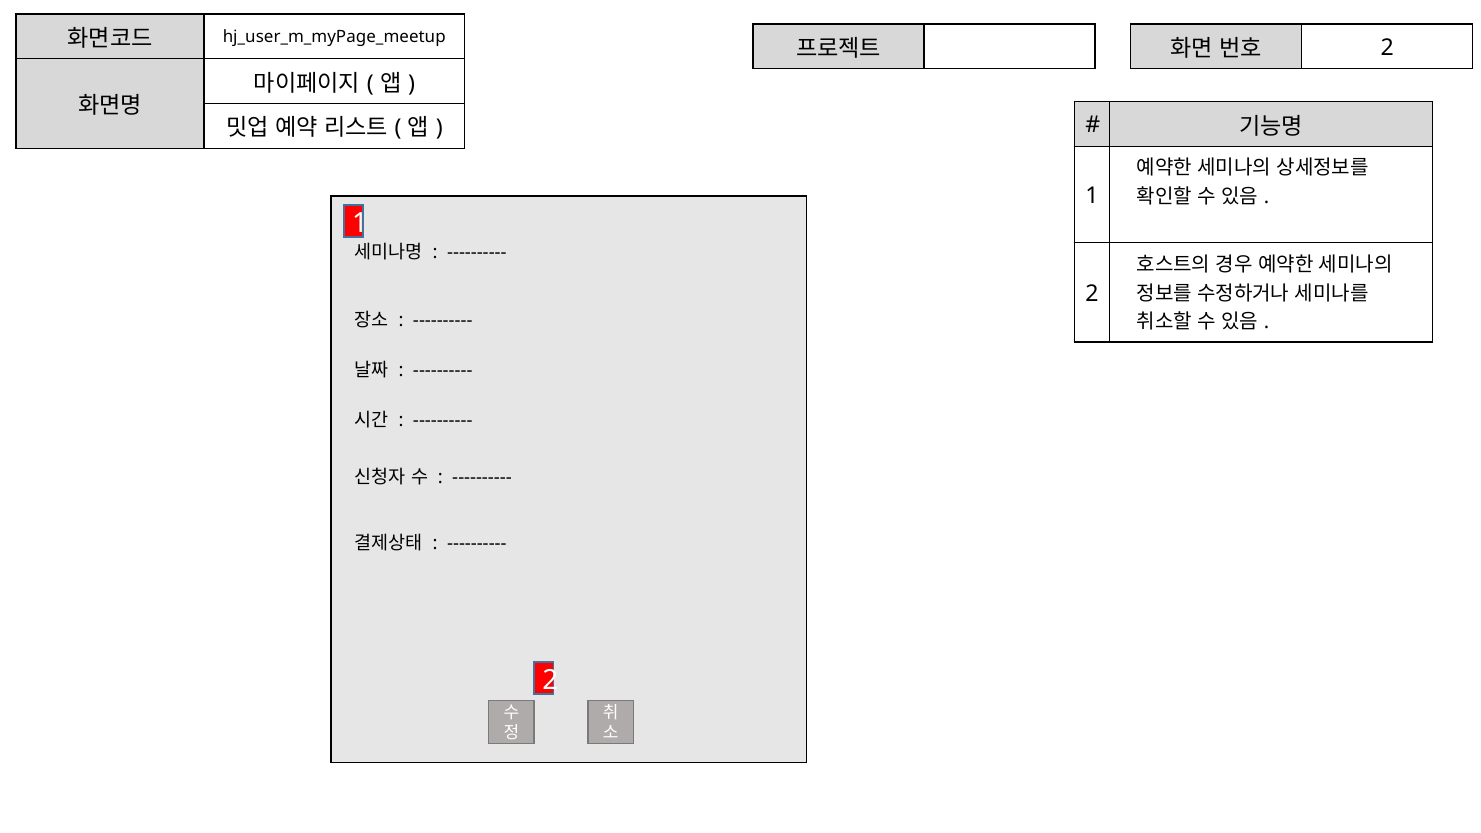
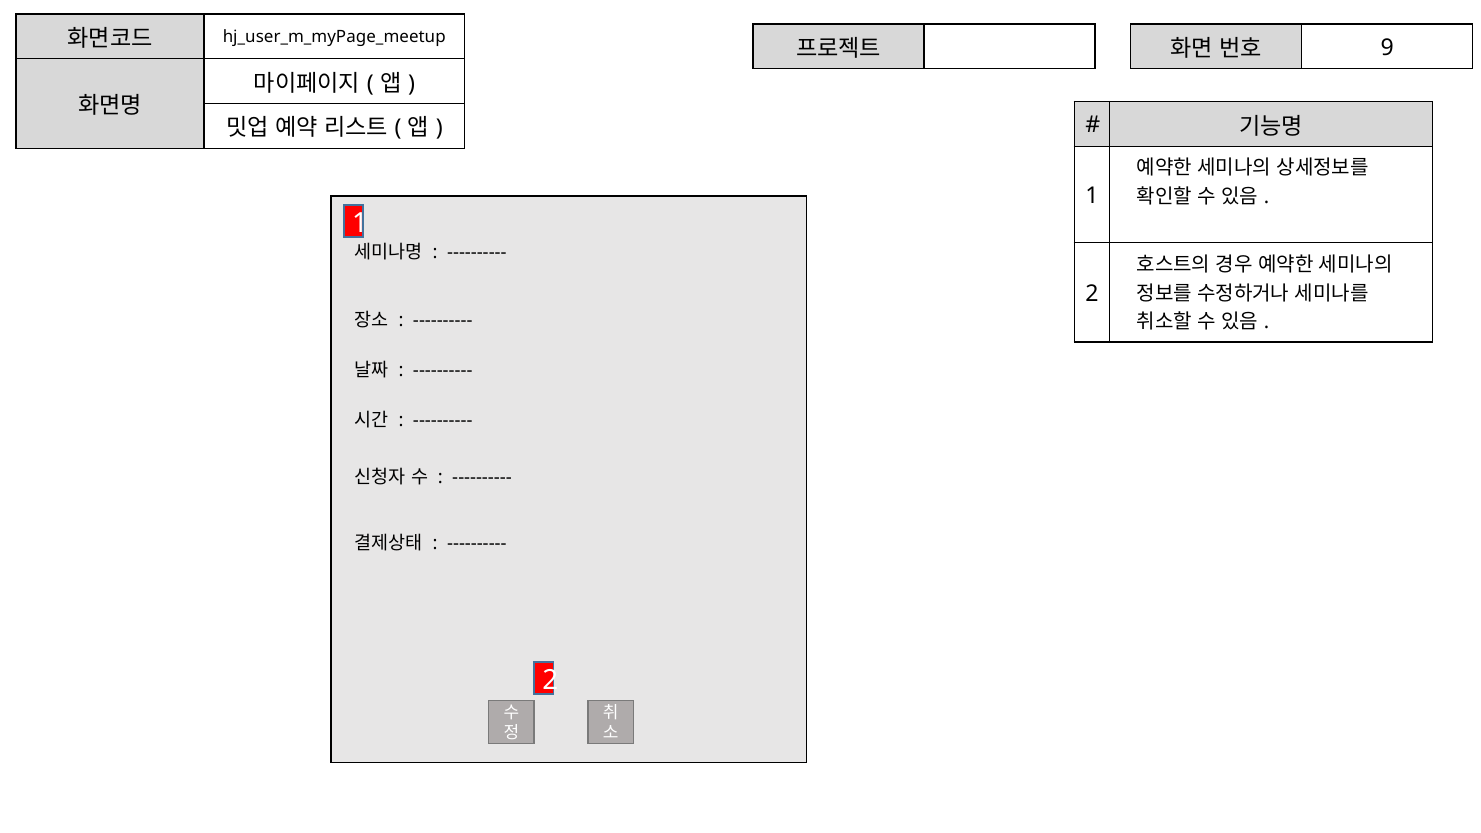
2 at (1387, 48): 2 -> 9
